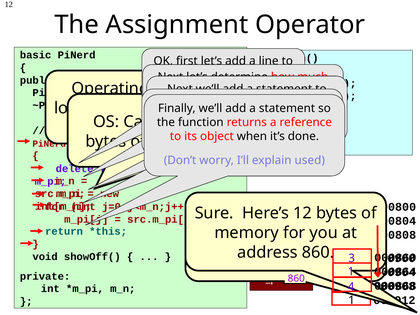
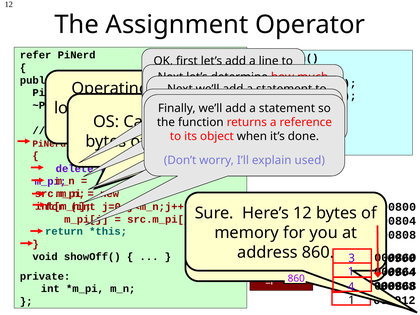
basic: basic -> refer
